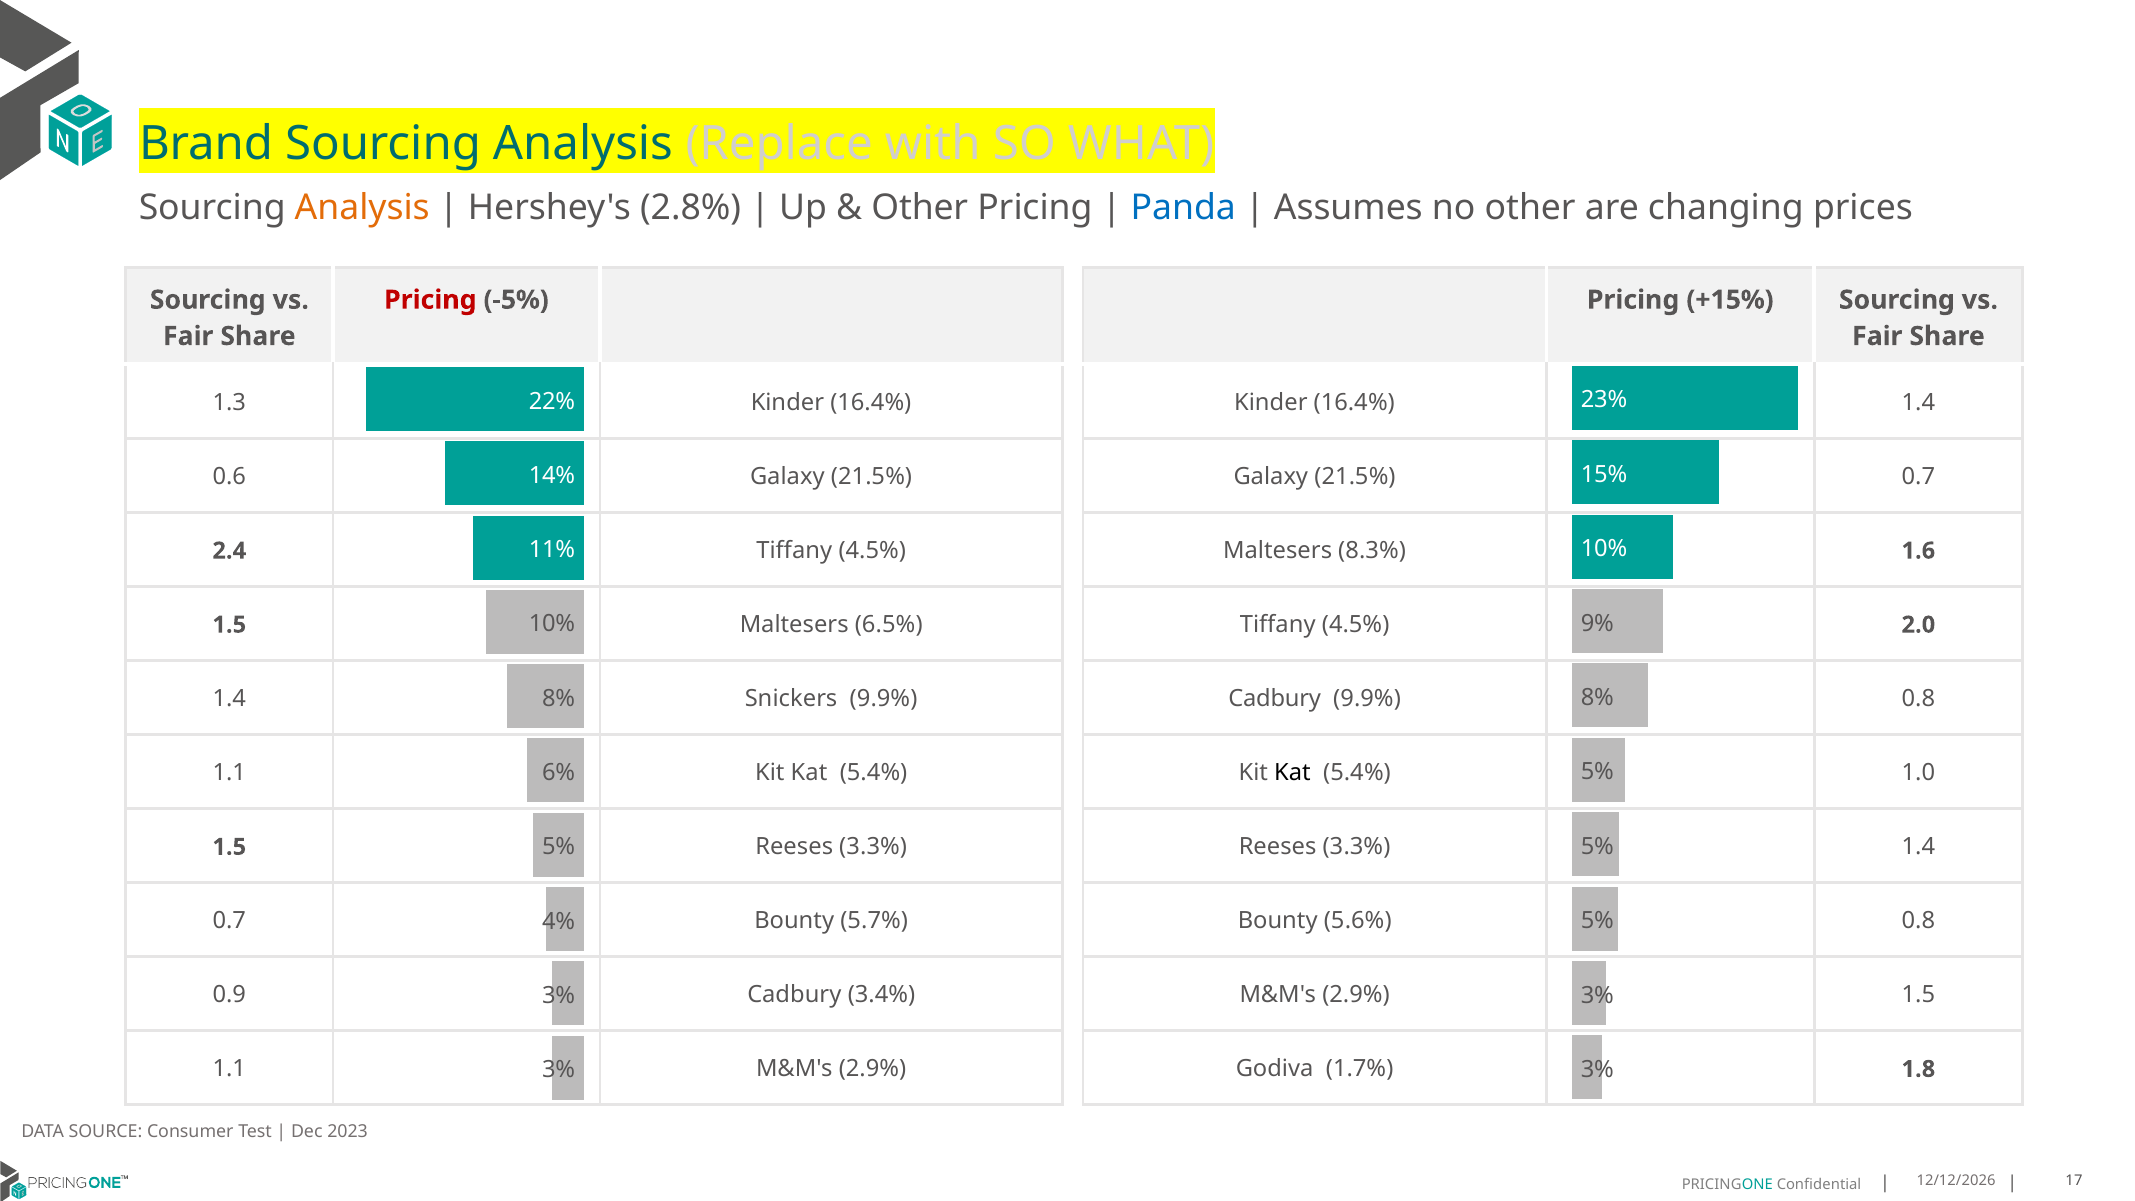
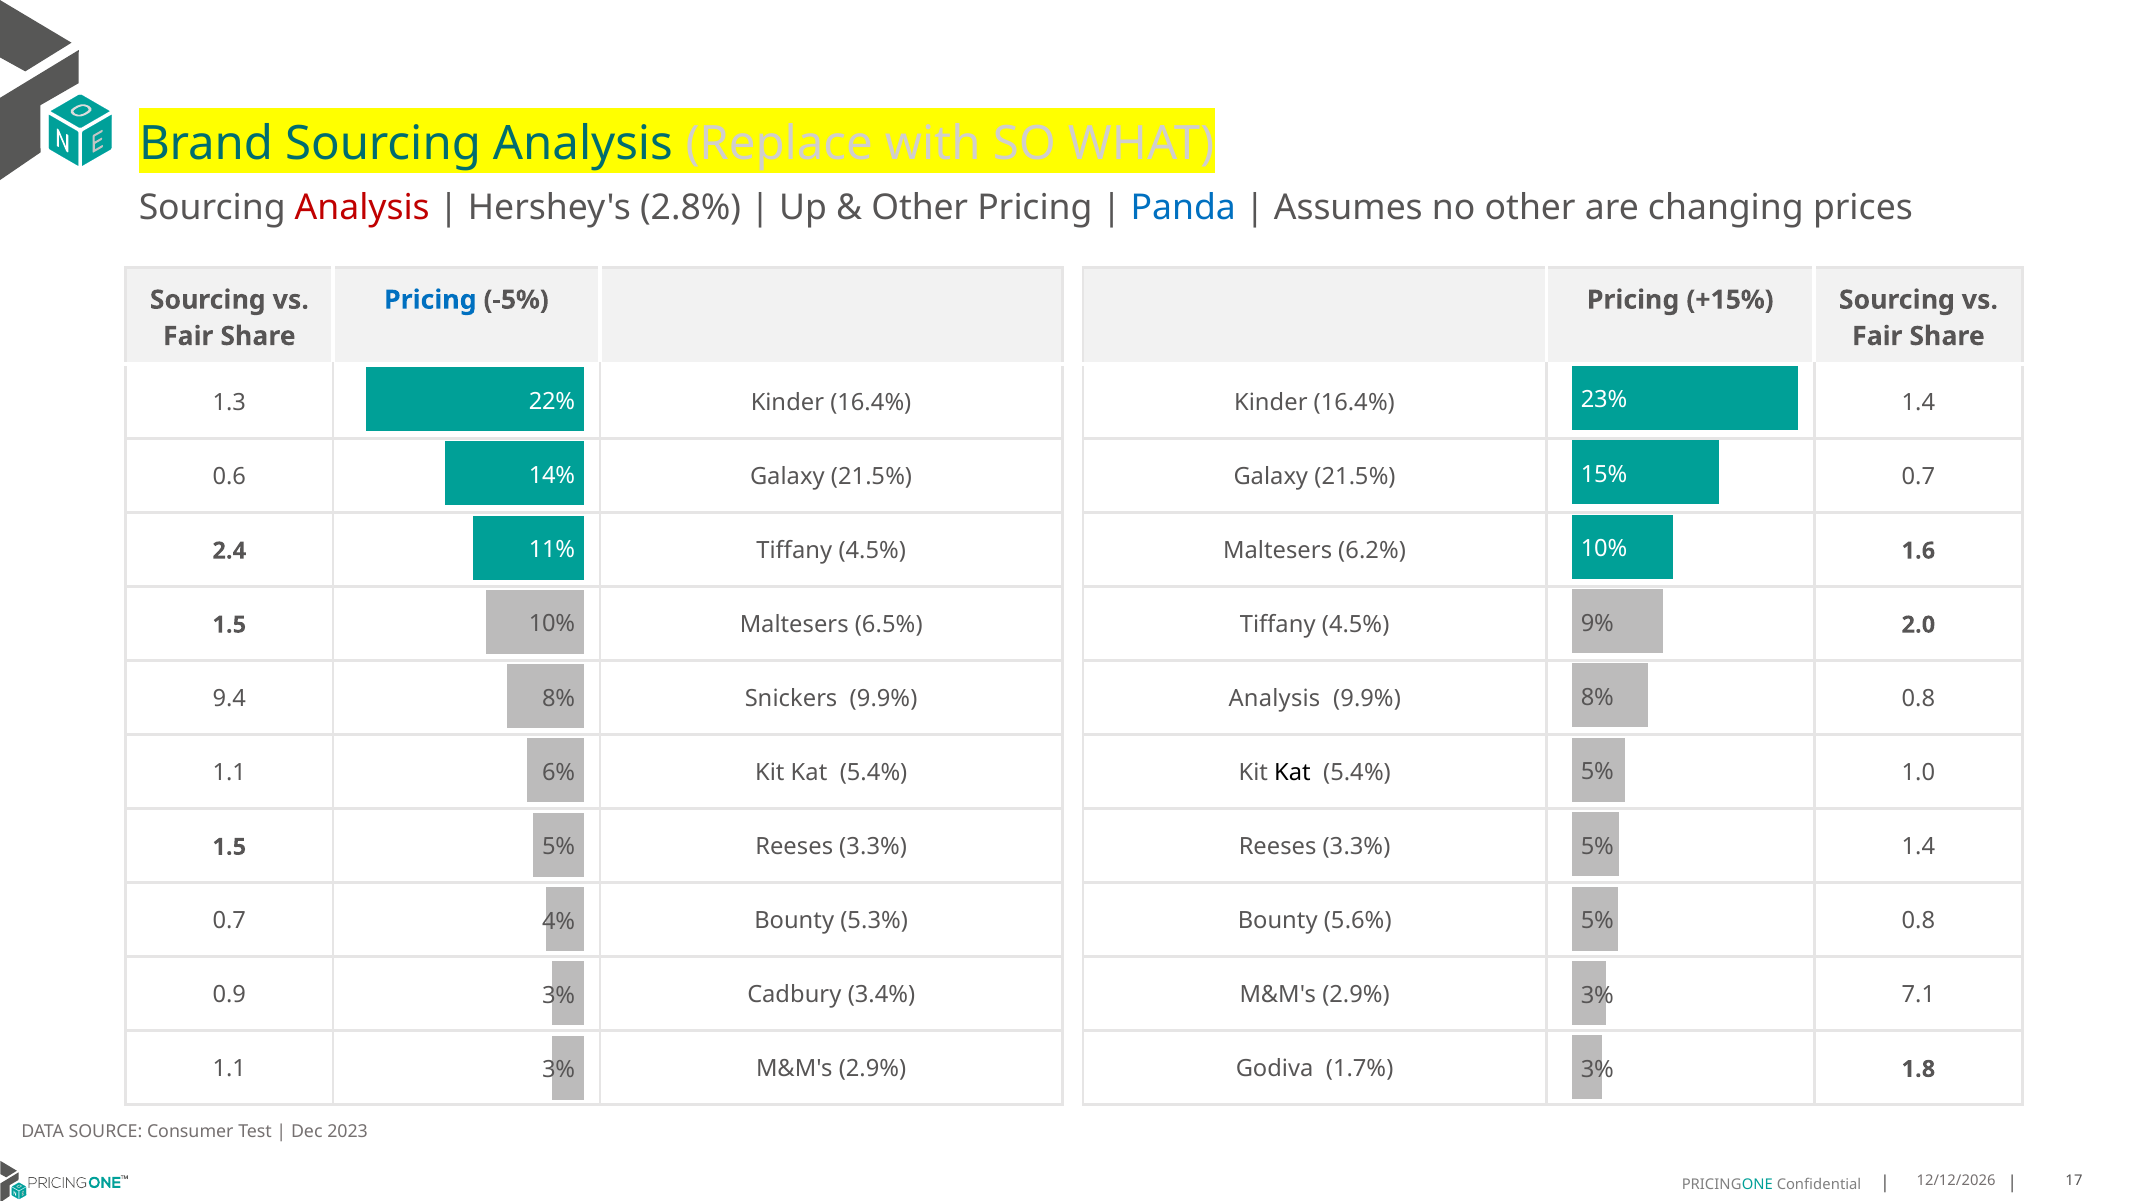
Analysis at (362, 208) colour: orange -> red
Pricing at (430, 300) colour: red -> blue
8.3%: 8.3% -> 6.2%
1.4 at (229, 699): 1.4 -> 9.4
Cadbury at (1275, 699): Cadbury -> Analysis
5.7%: 5.7% -> 5.3%
2.9% 1.5: 1.5 -> 7.1
